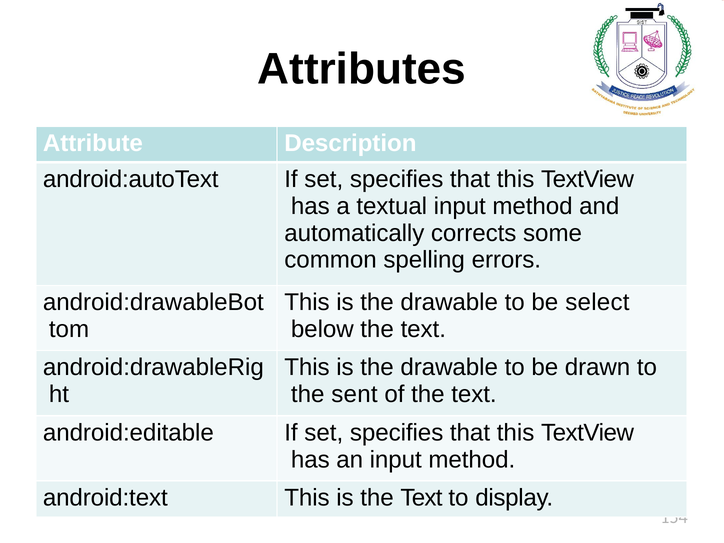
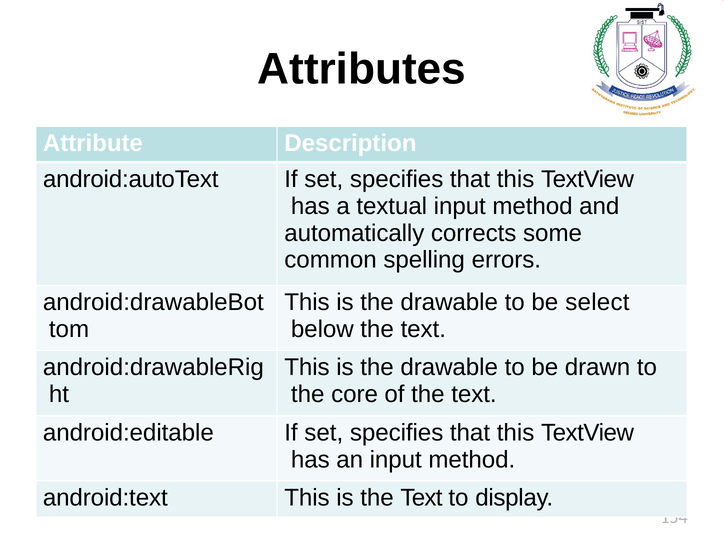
sent: sent -> core
